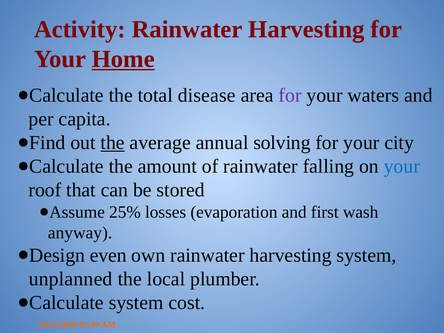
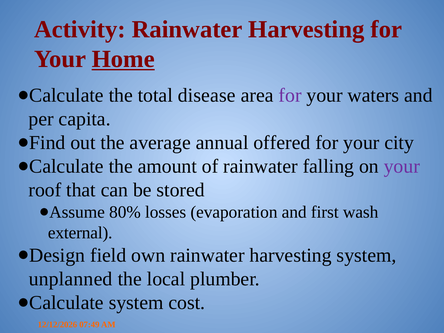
the at (113, 143) underline: present -> none
solving: solving -> offered
your at (402, 166) colour: blue -> purple
25%: 25% -> 80%
anyway: anyway -> external
even: even -> field
